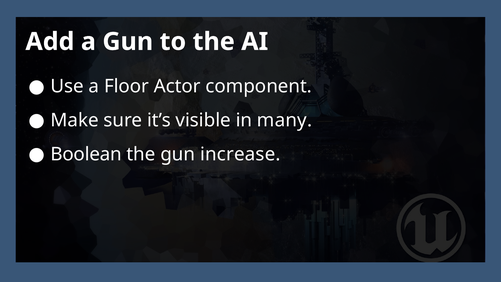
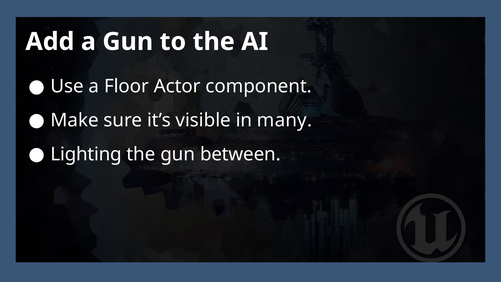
Boolean: Boolean -> Lighting
increase: increase -> between
